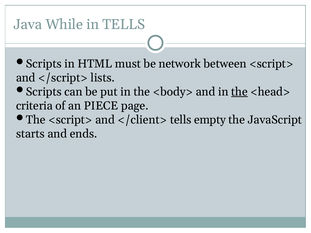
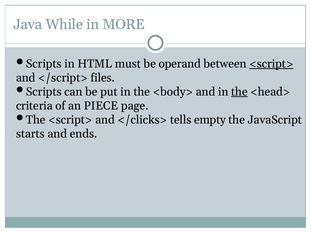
in TELLS: TELLS -> MORE
network: network -> operand
<script> at (271, 64) underline: none -> present
lists: lists -> files
</client>: </client> -> </clicks>
